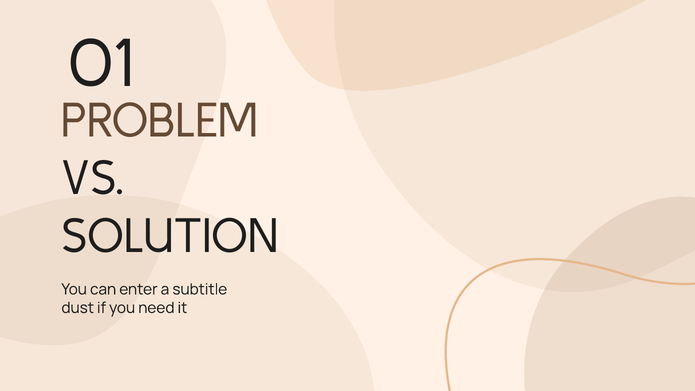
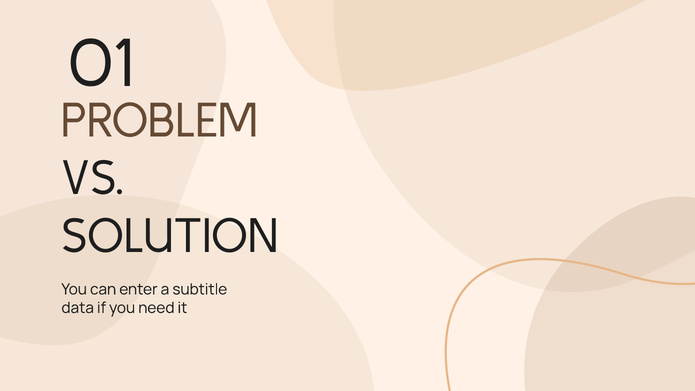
dust: dust -> data
